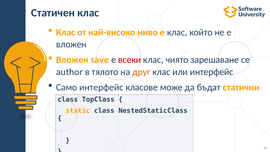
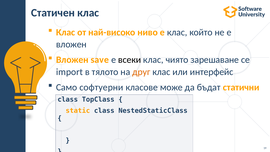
всеки colour: red -> black
author: author -> import
Само интерфейс: интерфейс -> софтуерни
